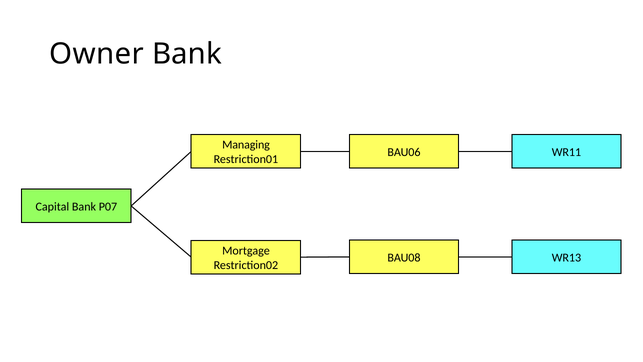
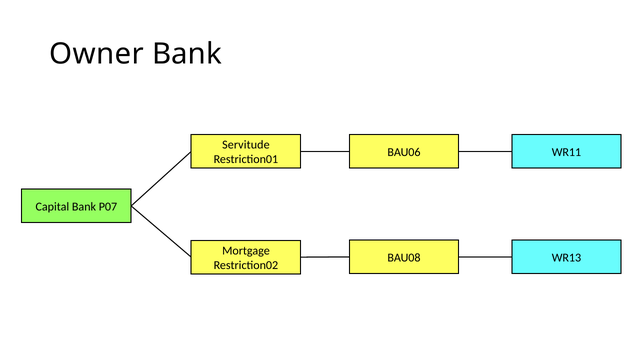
Managing: Managing -> Servitude
